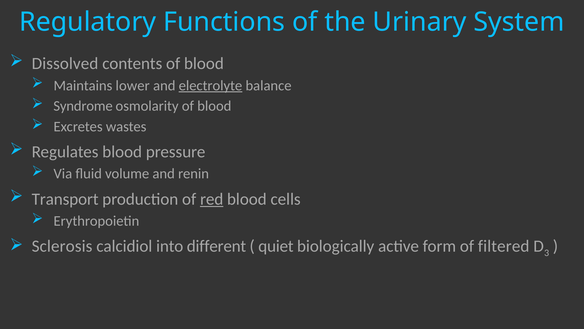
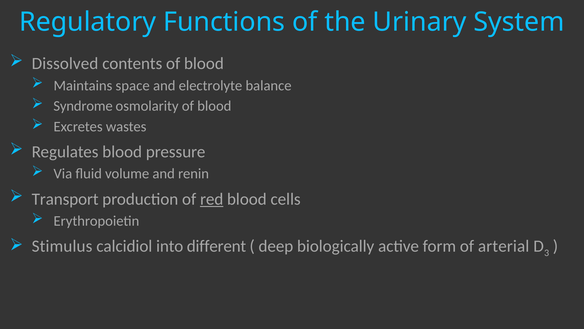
lower: lower -> space
electrolyte underline: present -> none
Sclerosis: Sclerosis -> Stimulus
quiet: quiet -> deep
filtered: filtered -> arterial
